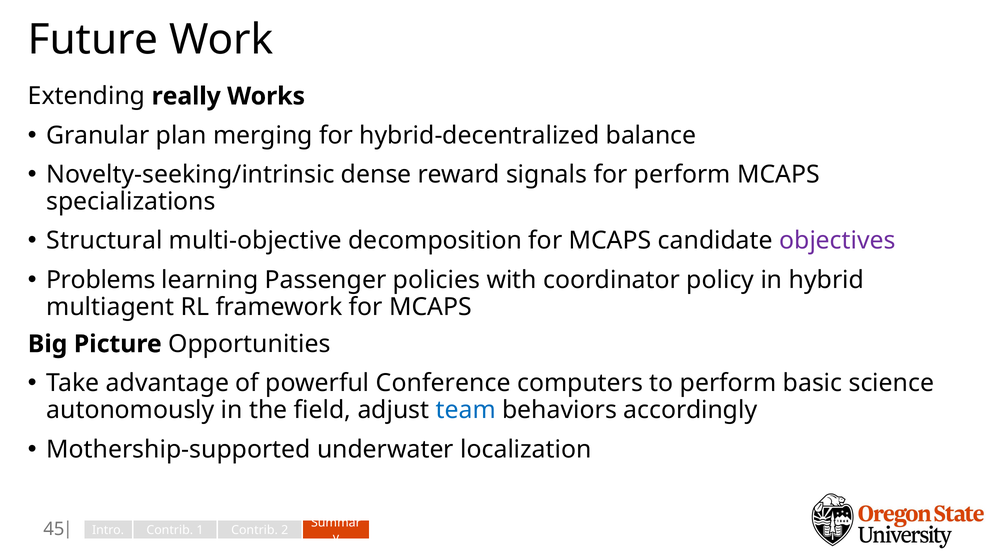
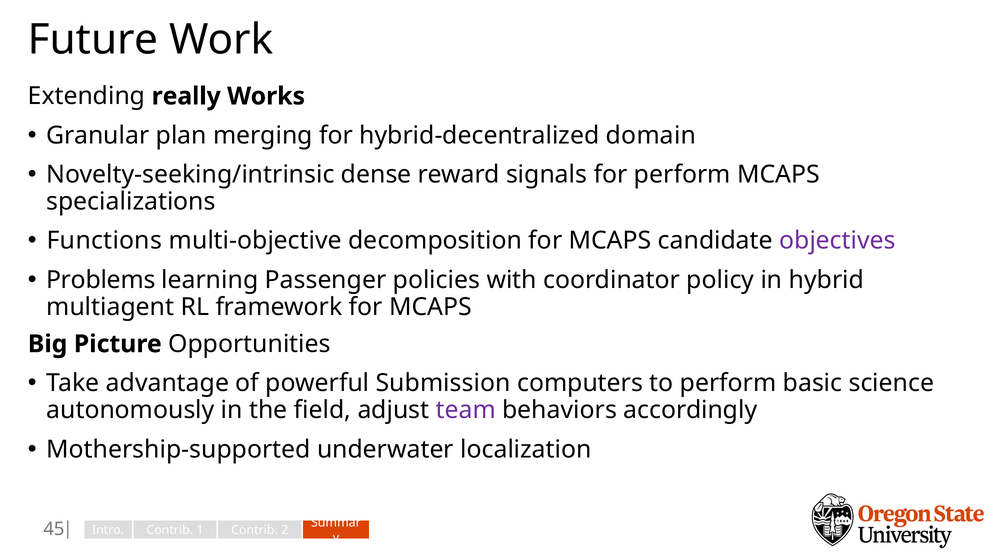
balance: balance -> domain
Structural: Structural -> Functions
Conference: Conference -> Submission
team colour: blue -> purple
